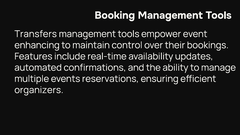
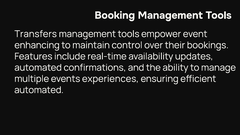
reservations: reservations -> experiences
organizers at (39, 90): organizers -> automated
